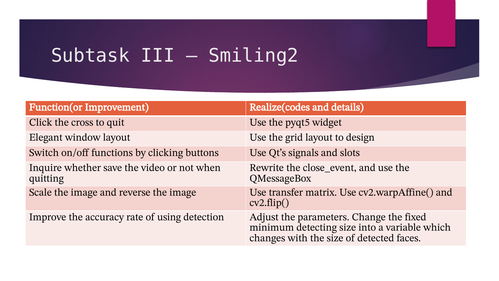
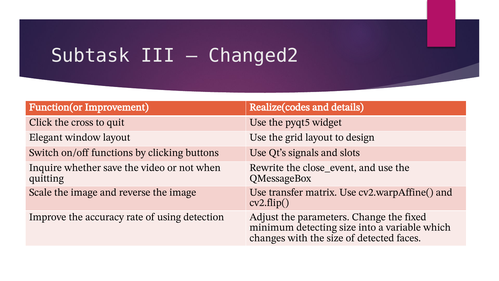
Smiling2: Smiling2 -> Changed2
